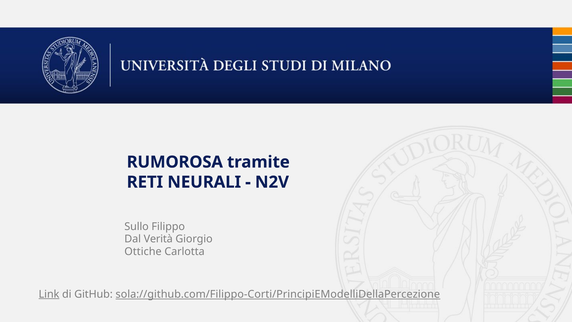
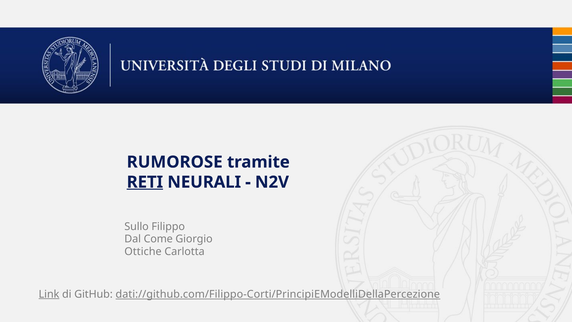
RUMOROSA: RUMOROSA -> RUMOROSE
RETI underline: none -> present
Verità: Verità -> Come
sola://github.com/Filippo-Corti/PrincipiEModelliDellaPercezione: sola://github.com/Filippo-Corti/PrincipiEModelliDellaPercezione -> dati://github.com/Filippo-Corti/PrincipiEModelliDellaPercezione
